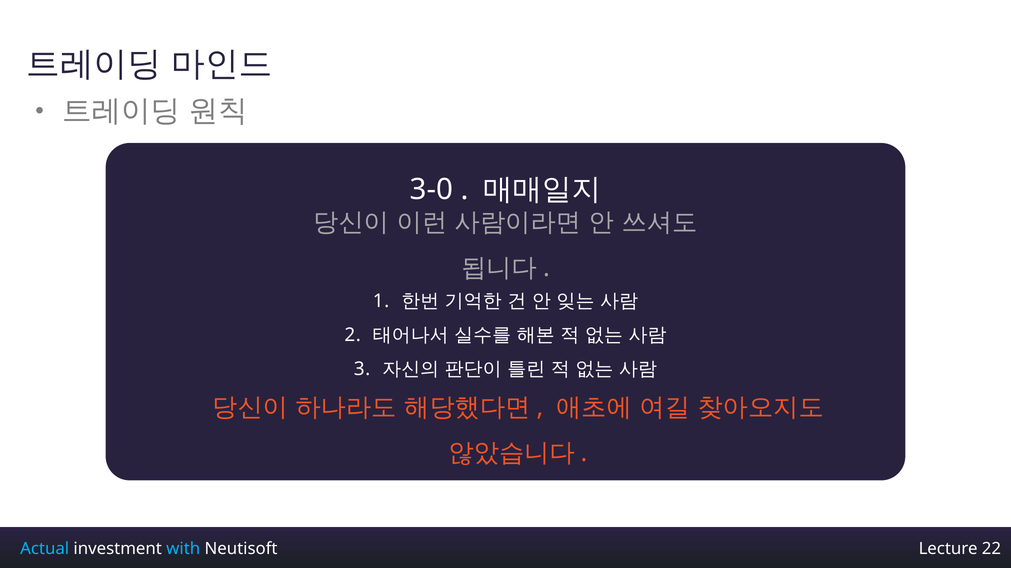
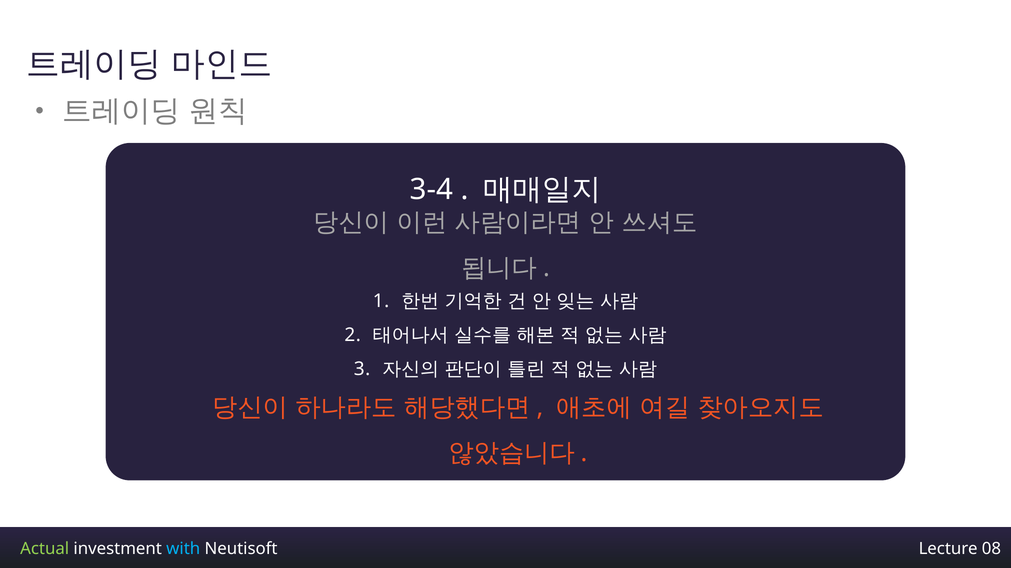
3-0: 3-0 -> 3-4
Actual colour: light blue -> light green
22: 22 -> 08
